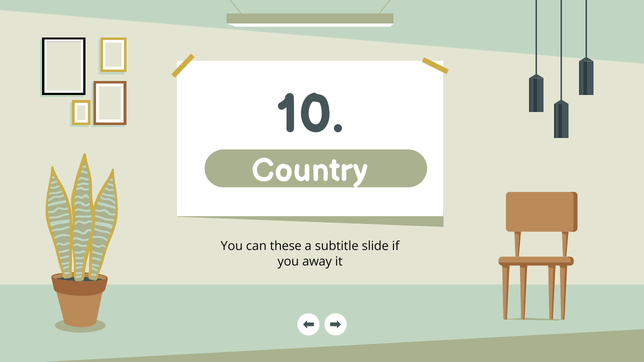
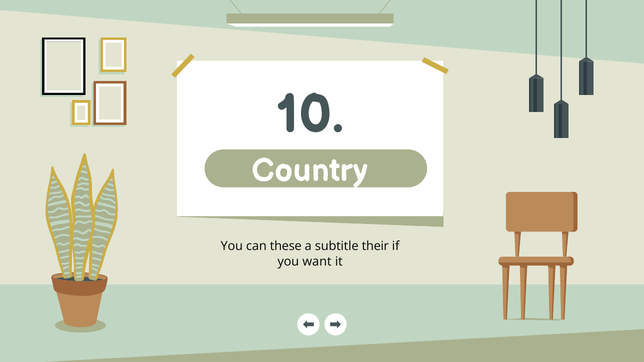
slide: slide -> their
away: away -> want
